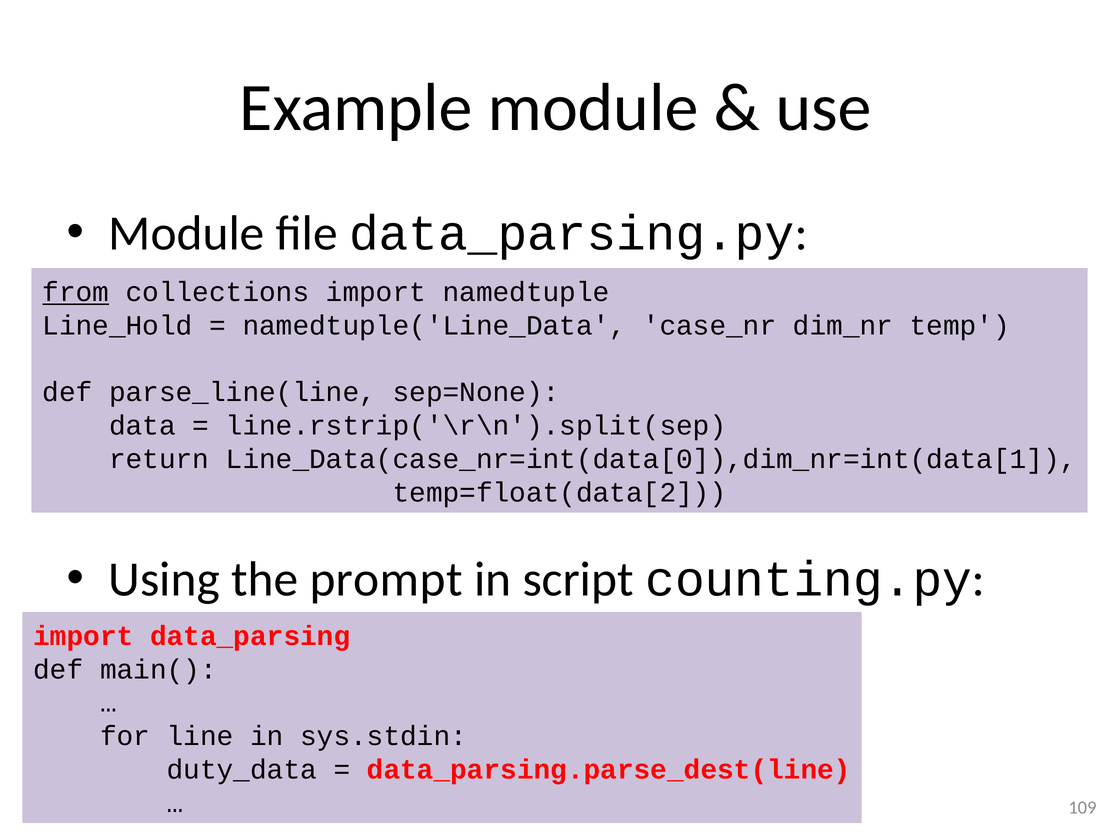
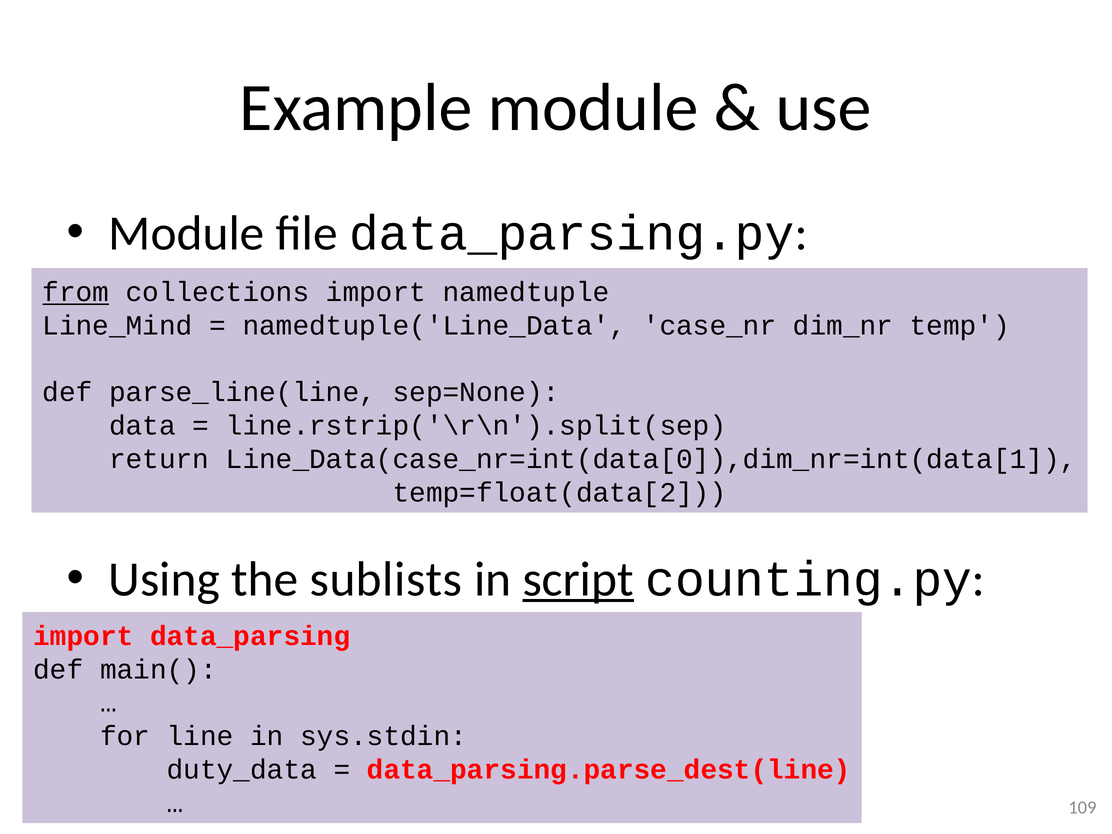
Line_Hold: Line_Hold -> Line_Mind
prompt: prompt -> sublists
script underline: none -> present
